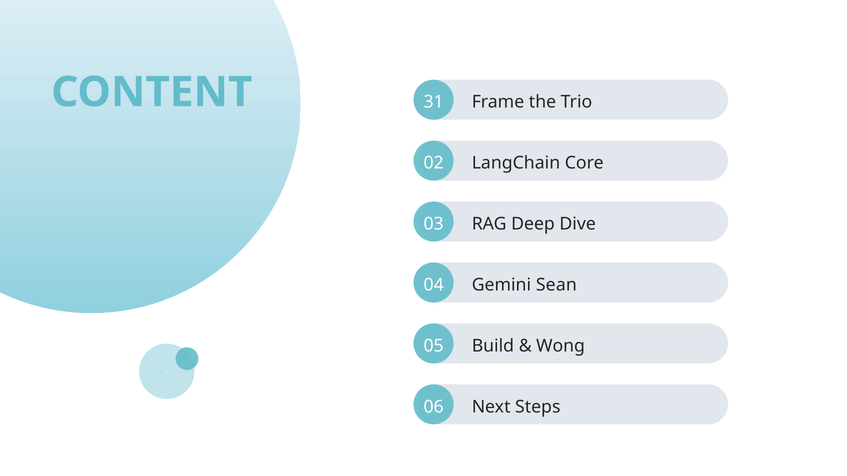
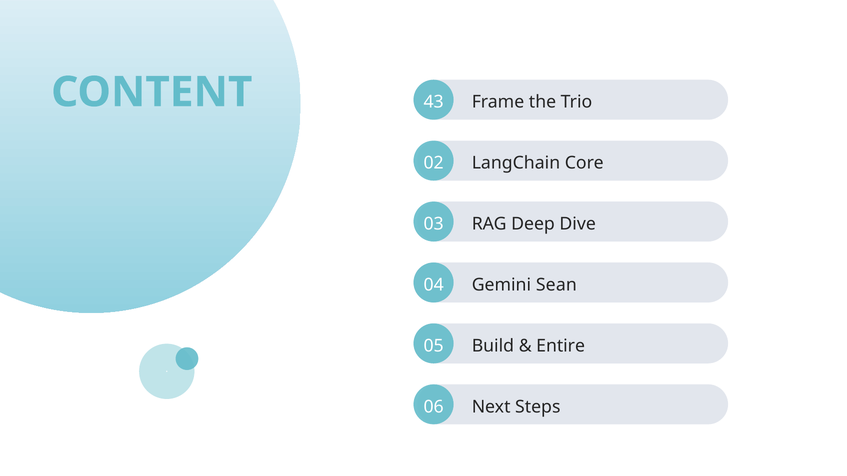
31: 31 -> 43
Wong: Wong -> Entire
